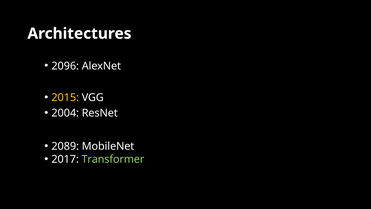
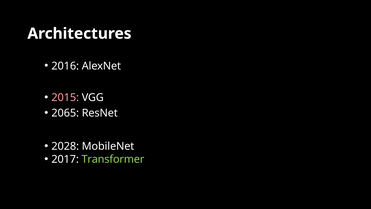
2096: 2096 -> 2016
2015 colour: yellow -> pink
2004: 2004 -> 2065
2089: 2089 -> 2028
